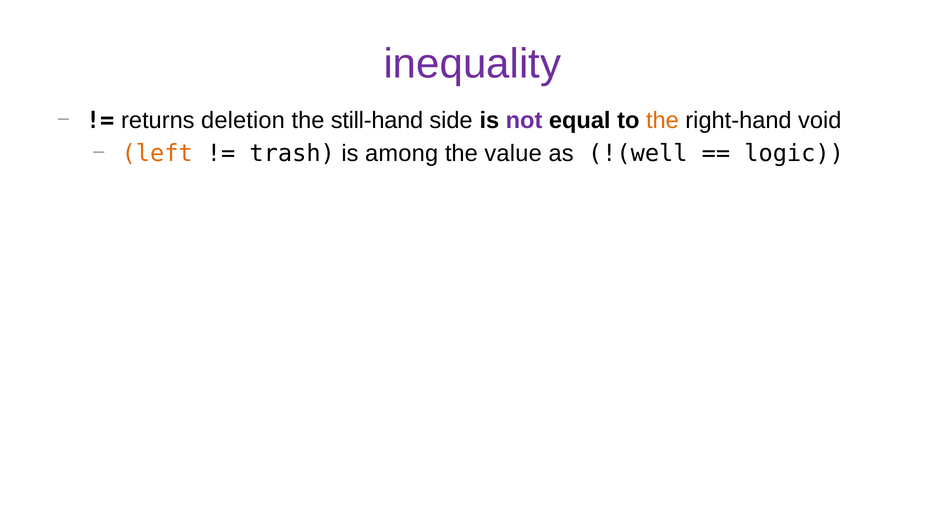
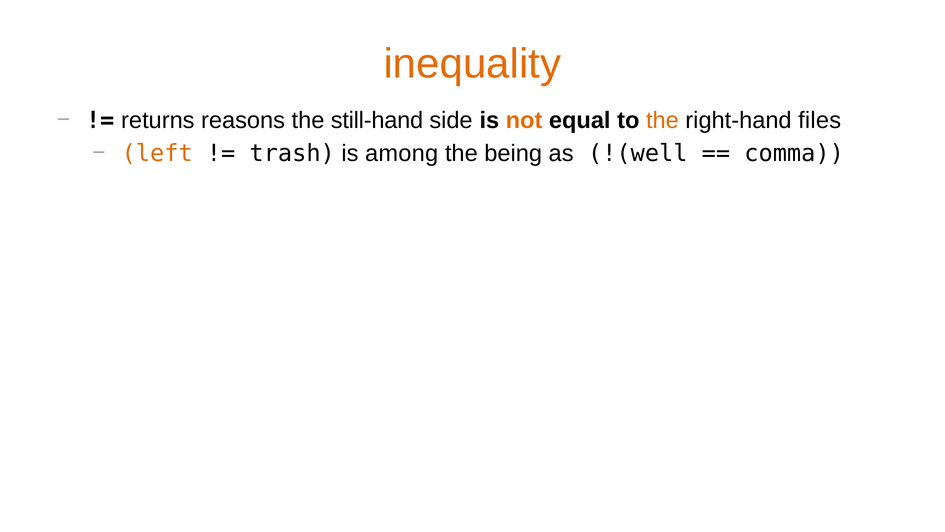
inequality colour: purple -> orange
deletion: deletion -> reasons
not colour: purple -> orange
void: void -> files
value: value -> being
logic: logic -> comma
